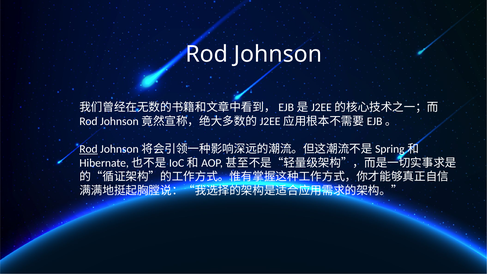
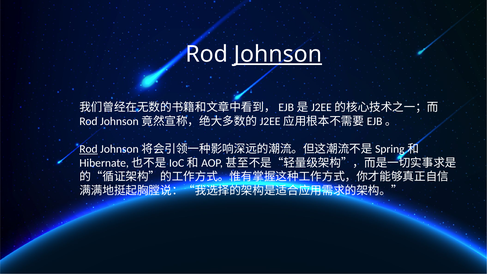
Johnson underline: none -> present
